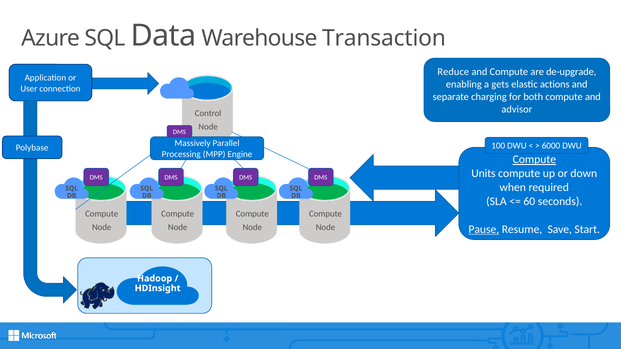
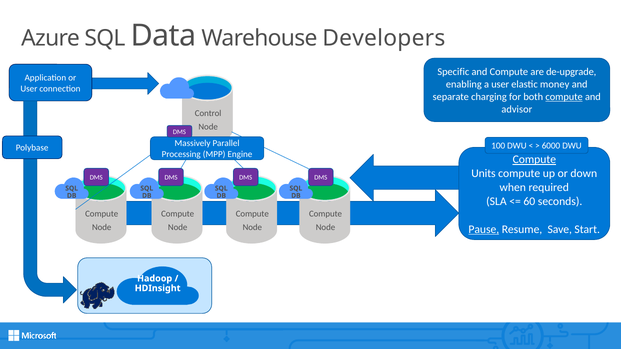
Transaction: Transaction -> Developers
Reduce: Reduce -> Specific
a gets: gets -> user
actions: actions -> money
compute at (564, 97) underline: none -> present
